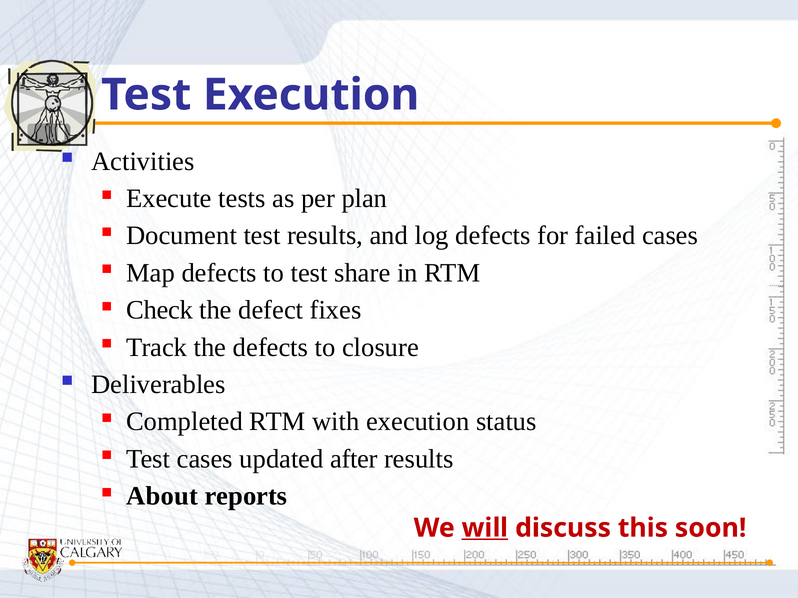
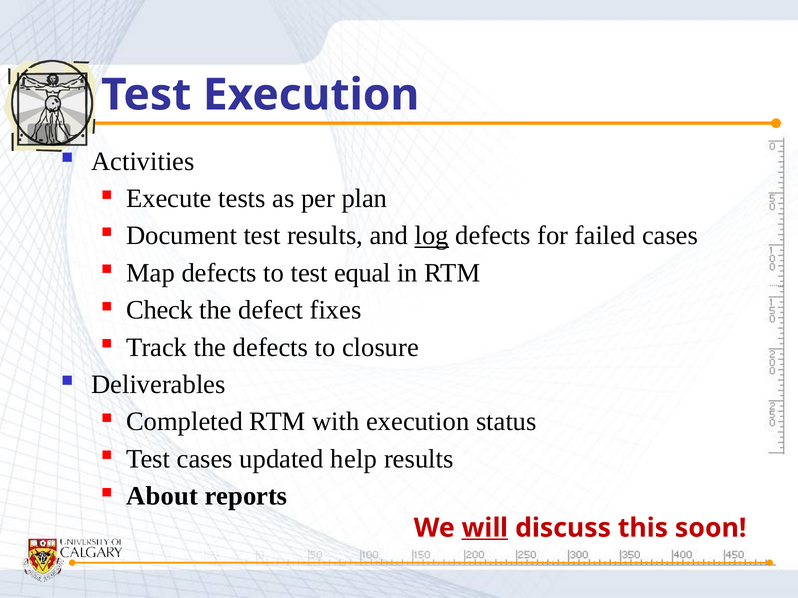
log underline: none -> present
share: share -> equal
after: after -> help
